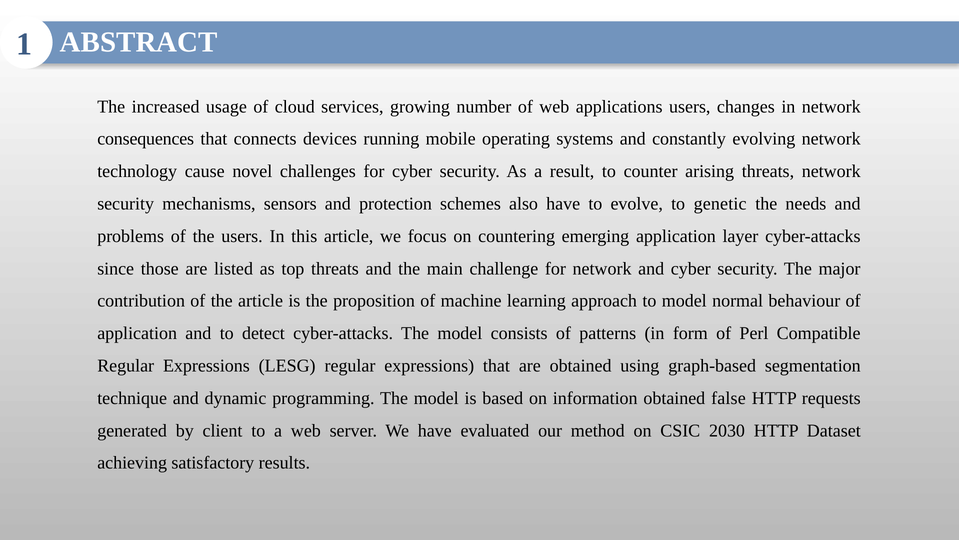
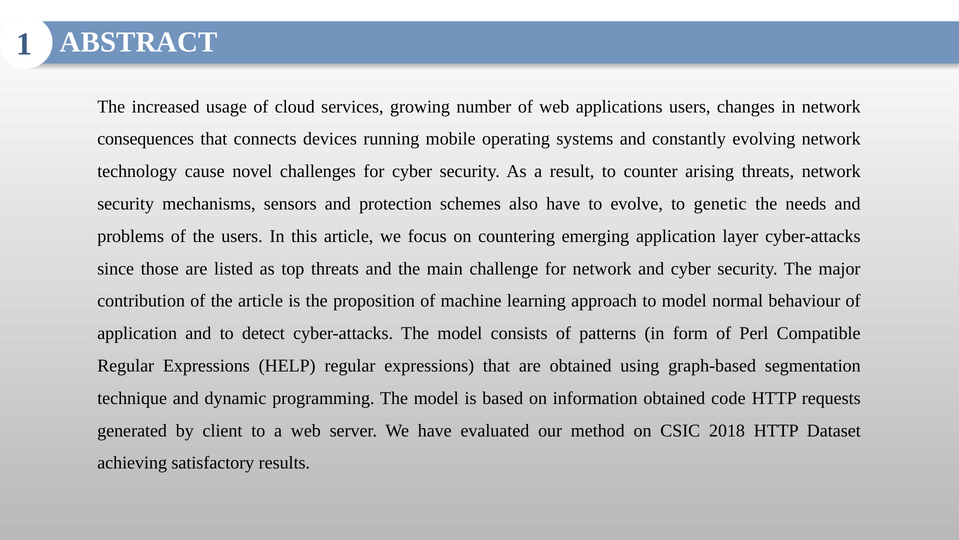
LESG: LESG -> HELP
false: false -> code
2030: 2030 -> 2018
